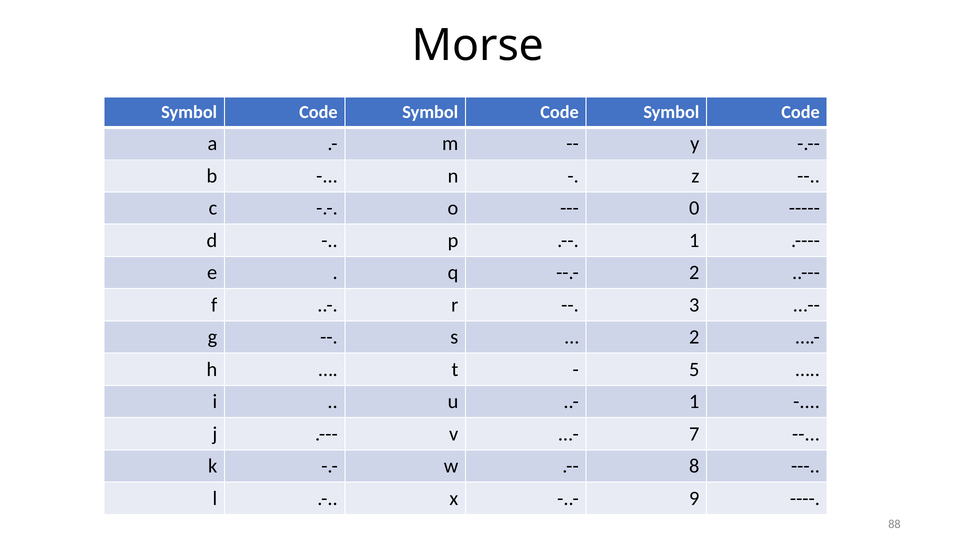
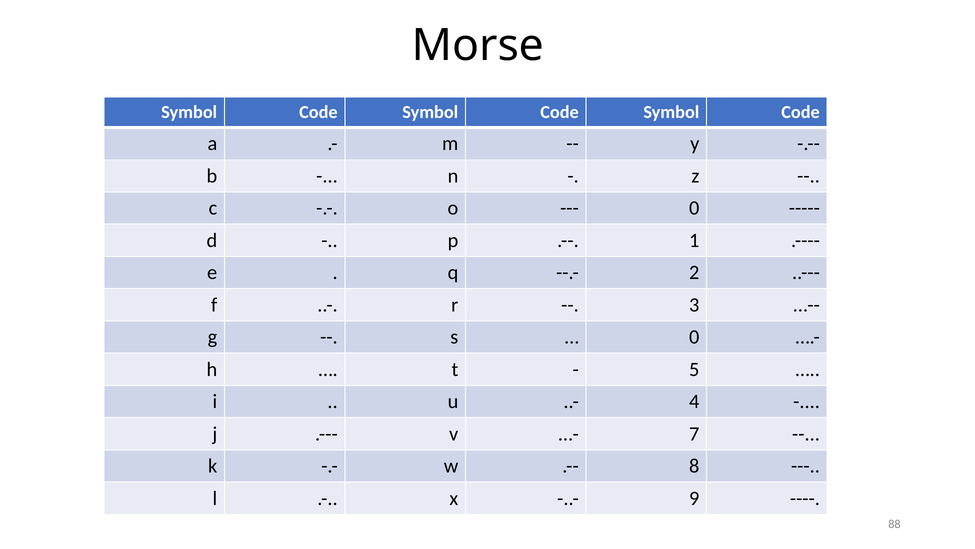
2 at (694, 337): 2 -> 0
1 at (694, 401): 1 -> 4
